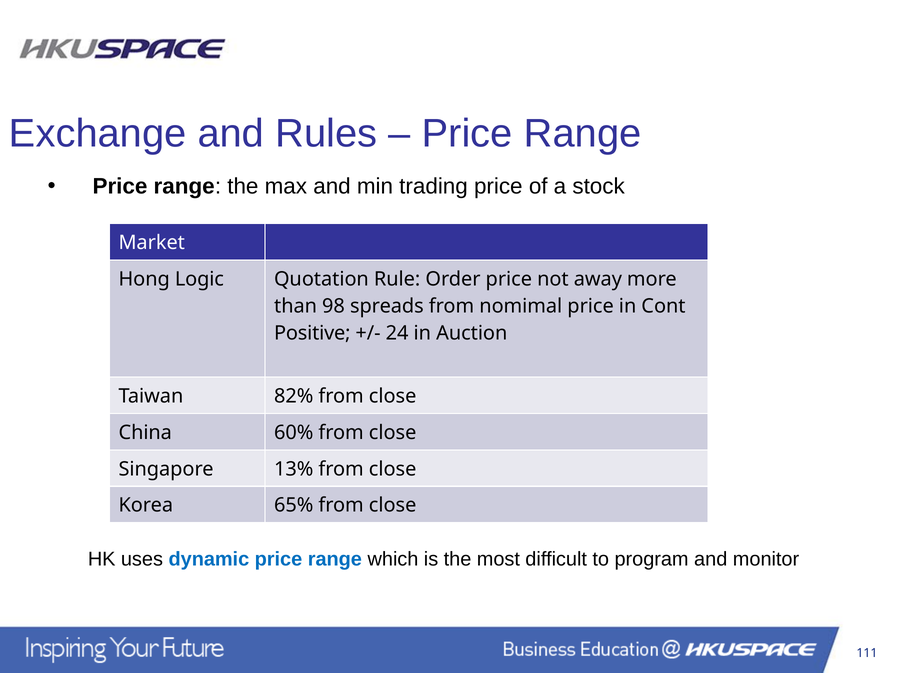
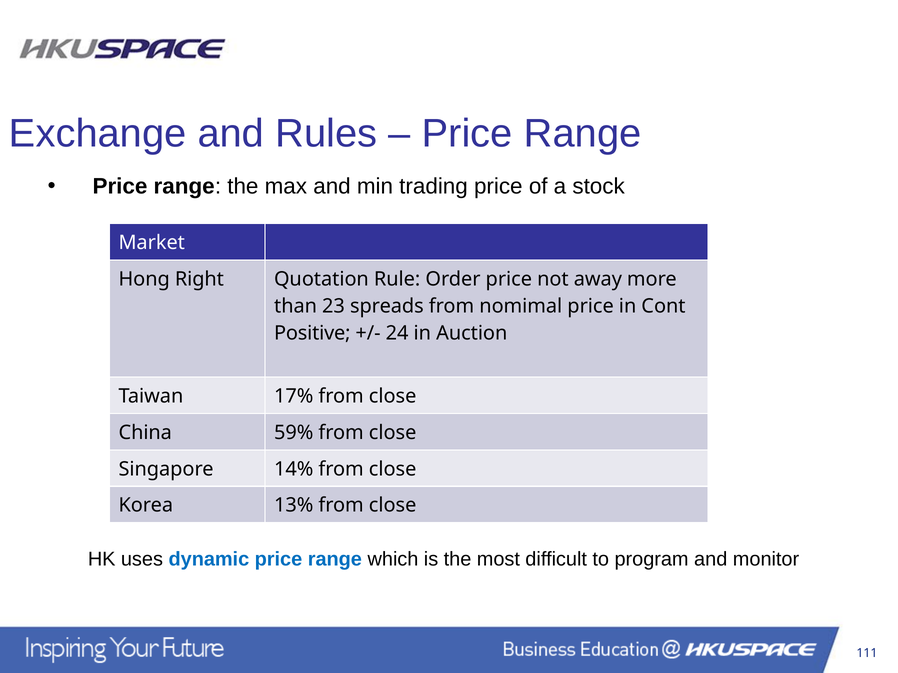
Logic: Logic -> Right
98: 98 -> 23
82%: 82% -> 17%
60%: 60% -> 59%
13%: 13% -> 14%
65%: 65% -> 13%
